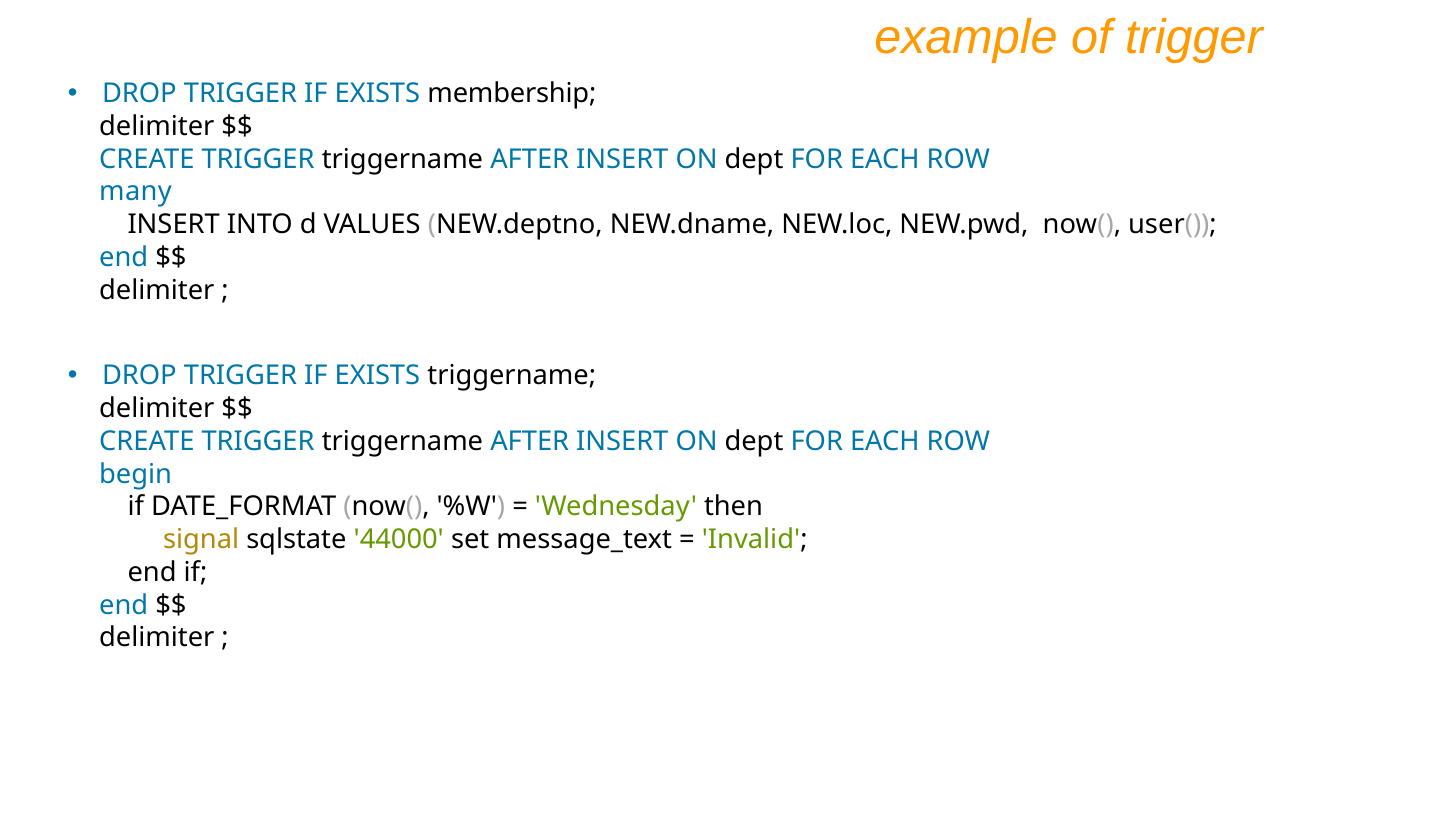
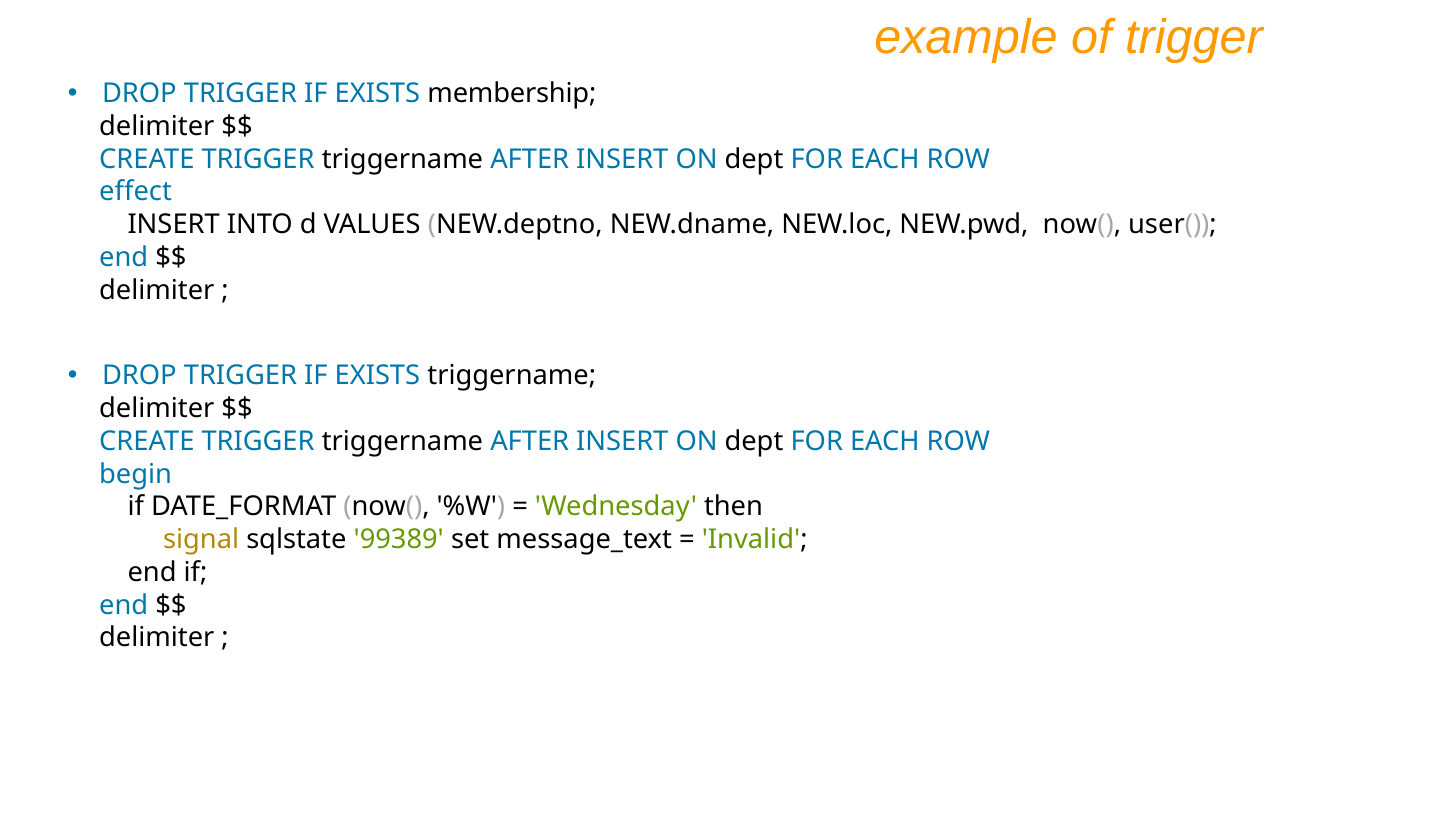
many: many -> effect
44000: 44000 -> 99389
